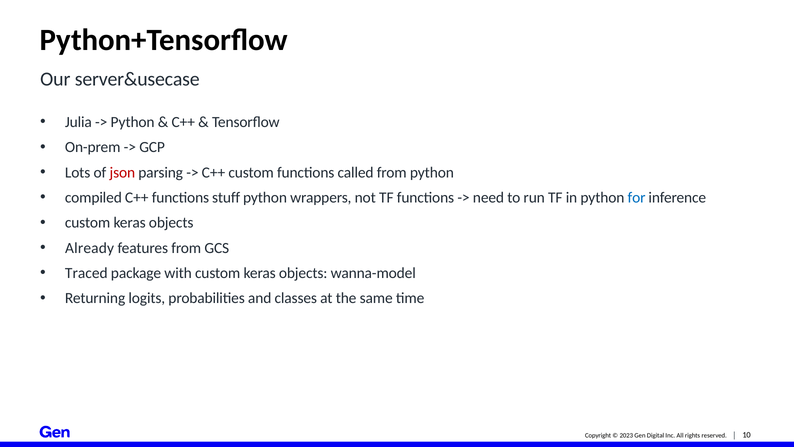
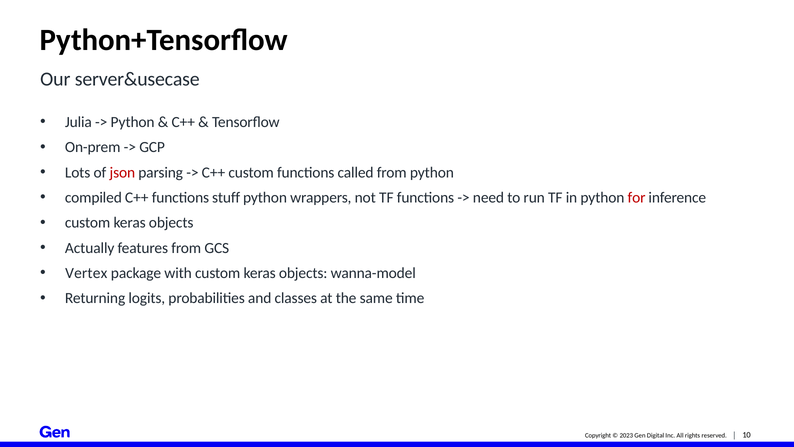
for colour: blue -> red
Already: Already -> Actually
Traced: Traced -> Vertex
